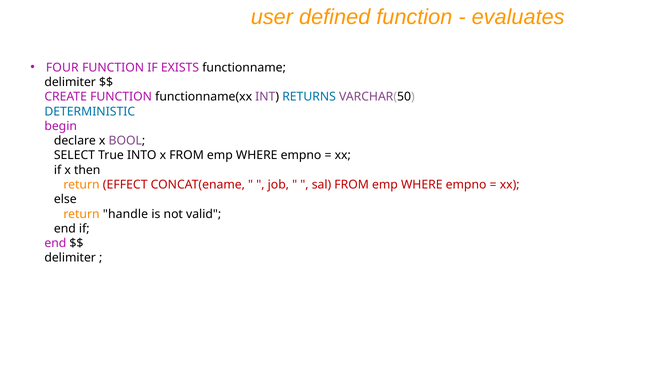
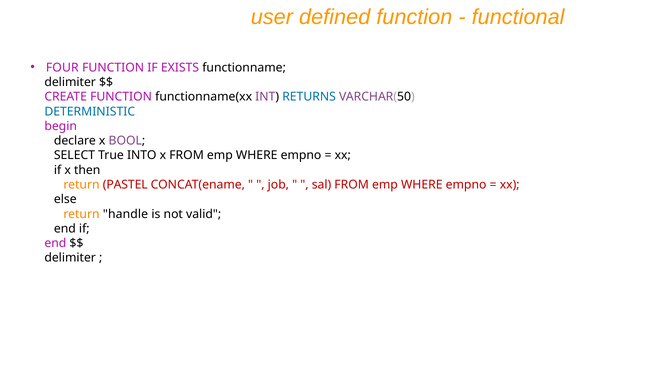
evaluates: evaluates -> functional
EFFECT: EFFECT -> PASTEL
